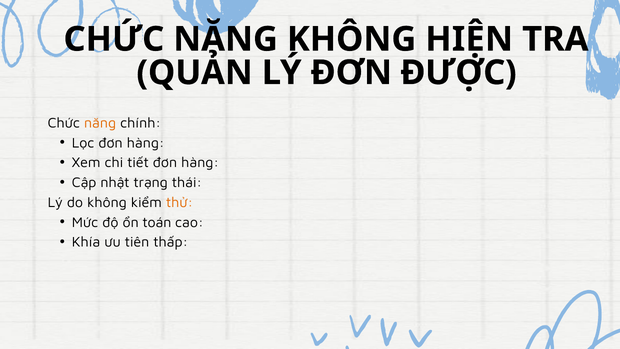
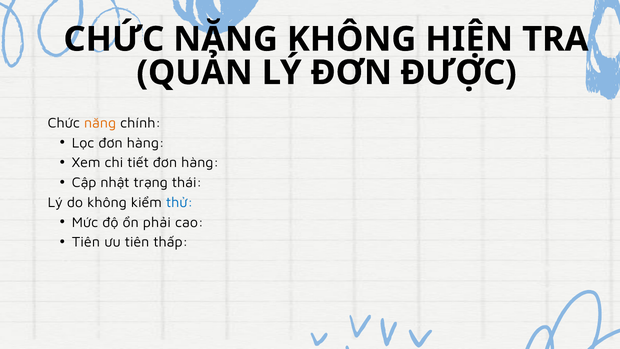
thử colour: orange -> blue
toán: toán -> phải
Khía at (86, 242): Khía -> Tiên
